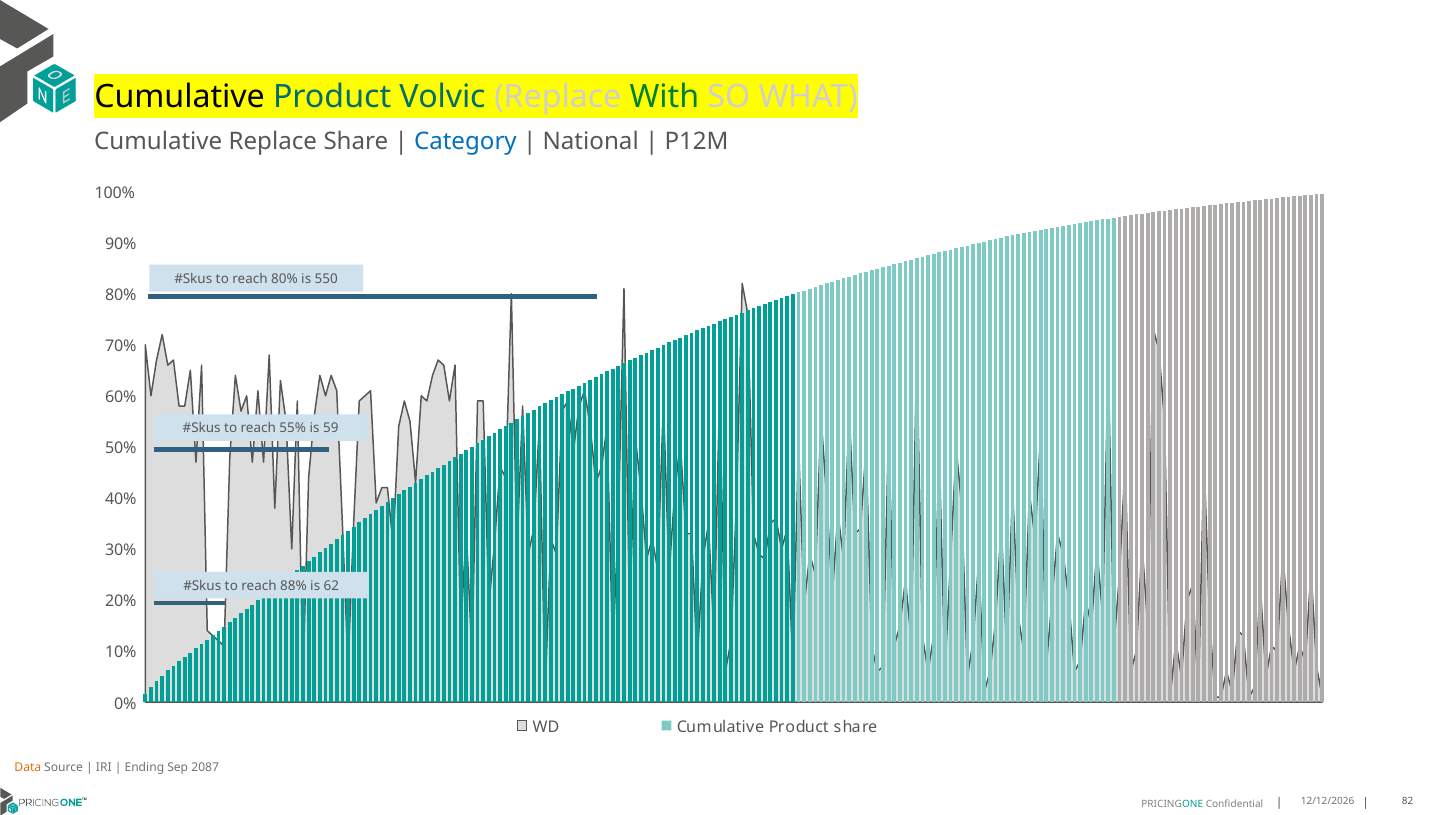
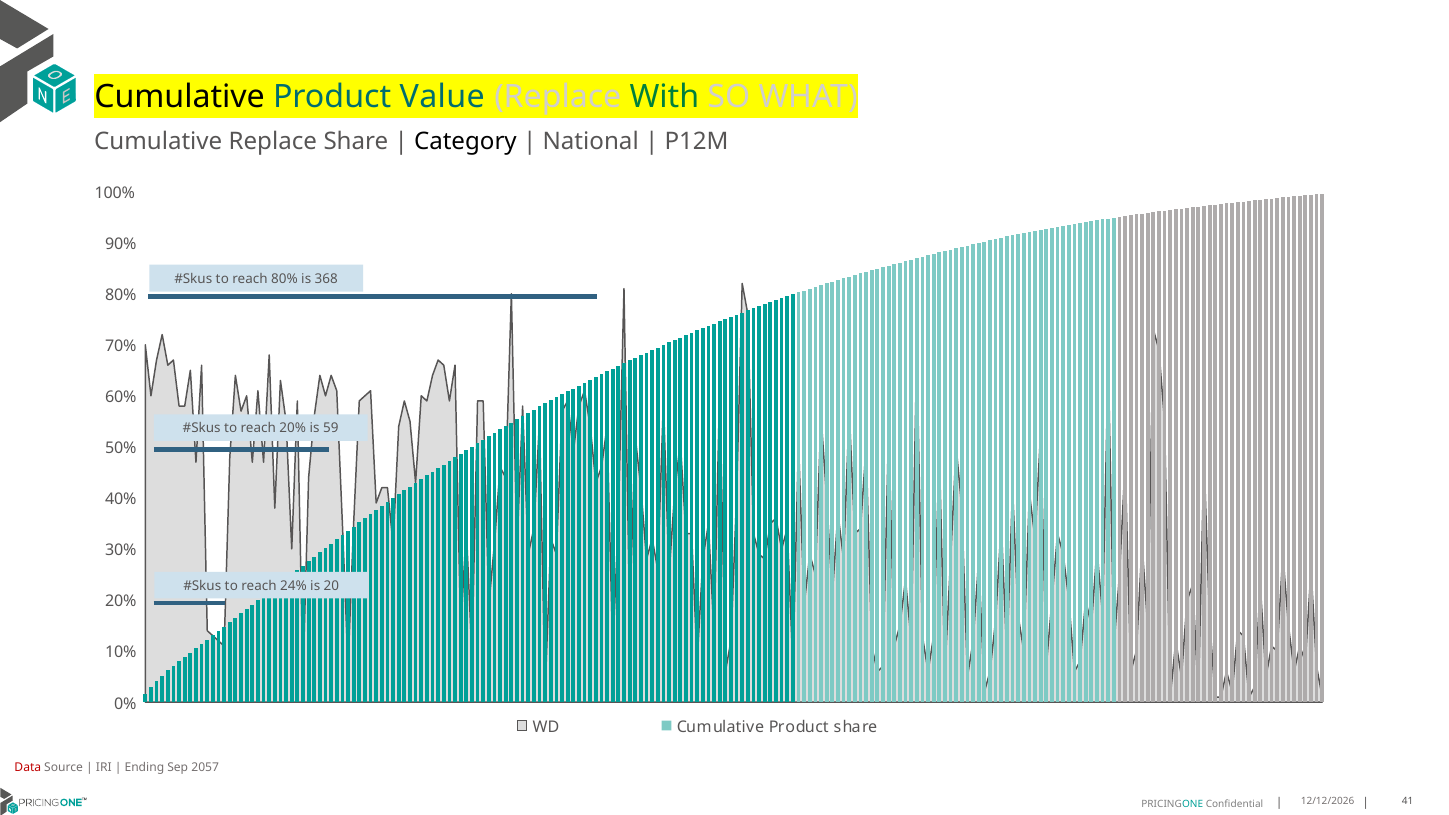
Volvic: Volvic -> Value
Category colour: blue -> black
550: 550 -> 368
reach 55%: 55% -> 20%
88%: 88% -> 24%
62: 62 -> 20
Data colour: orange -> red
2087: 2087 -> 2057
82: 82 -> 41
